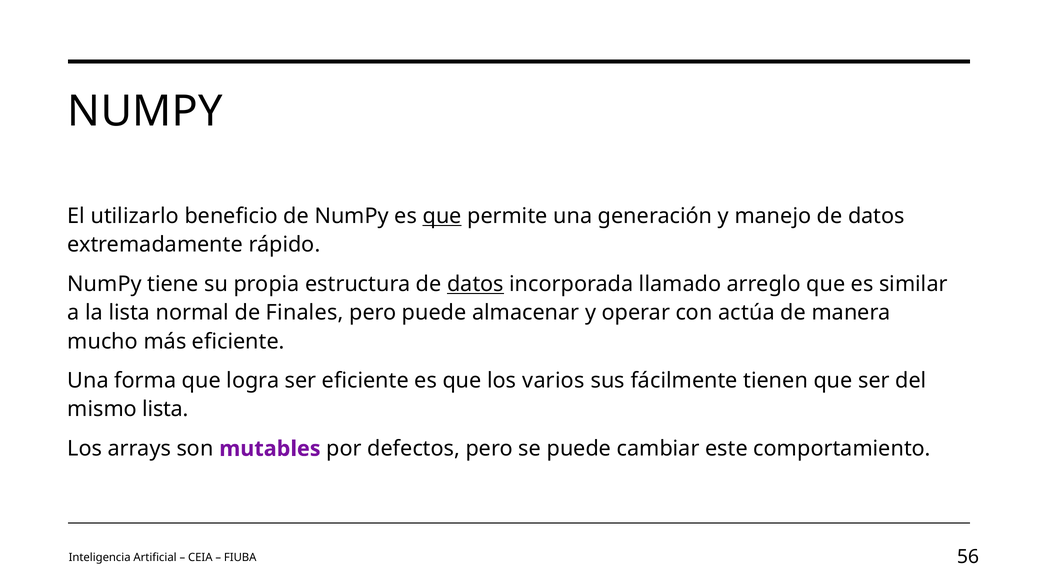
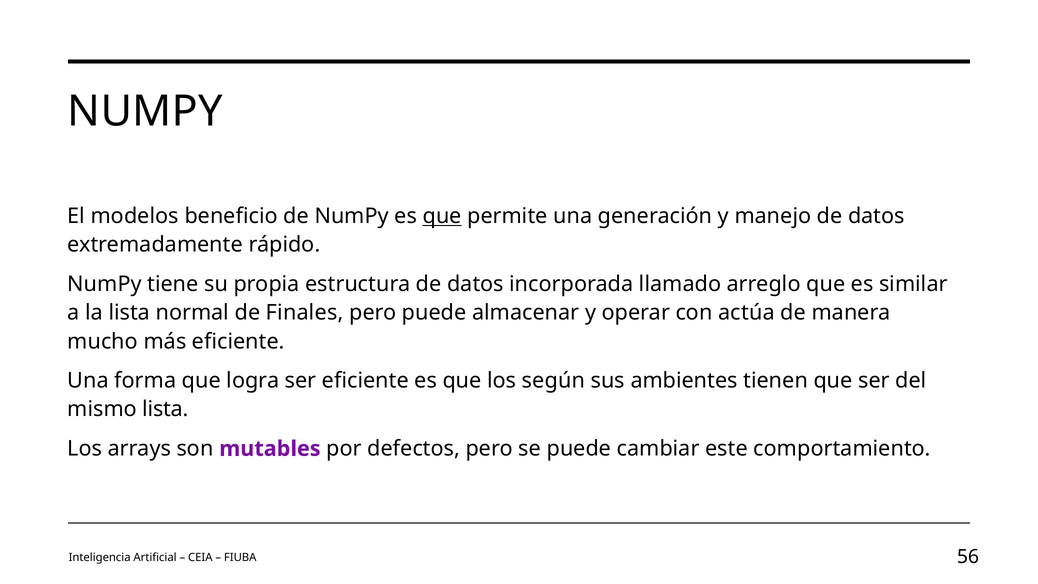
utilizarlo: utilizarlo -> modelos
datos at (475, 284) underline: present -> none
varios: varios -> según
fácilmente: fácilmente -> ambientes
